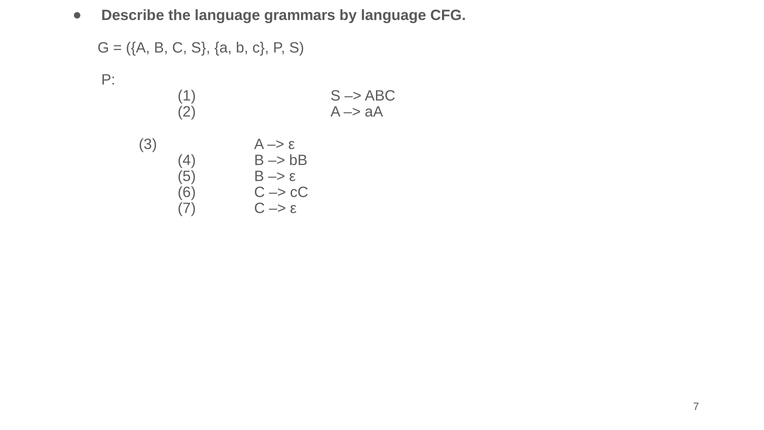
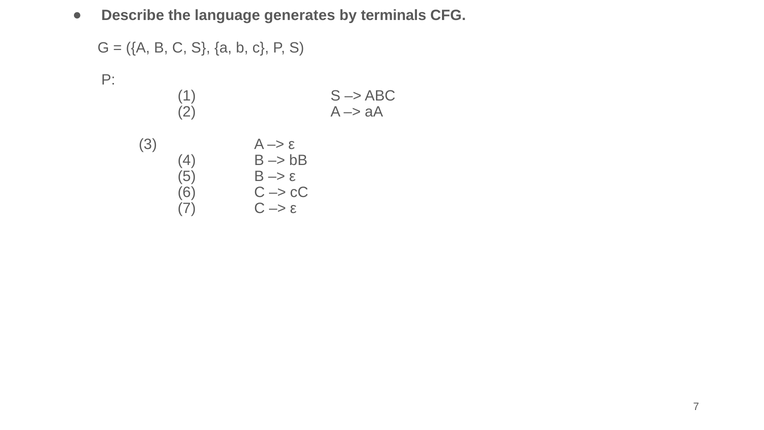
grammars: grammars -> generates
by language: language -> terminals
